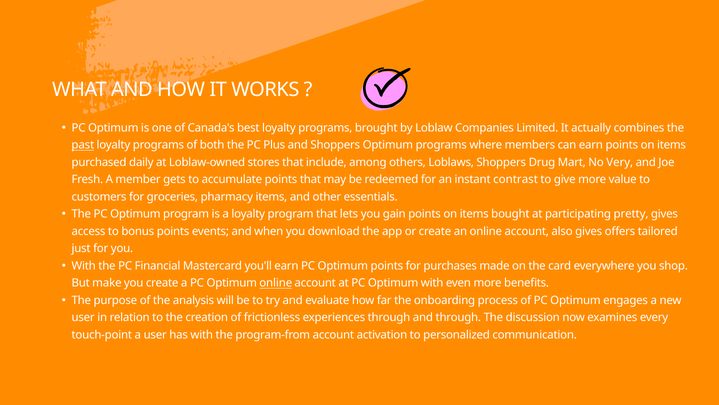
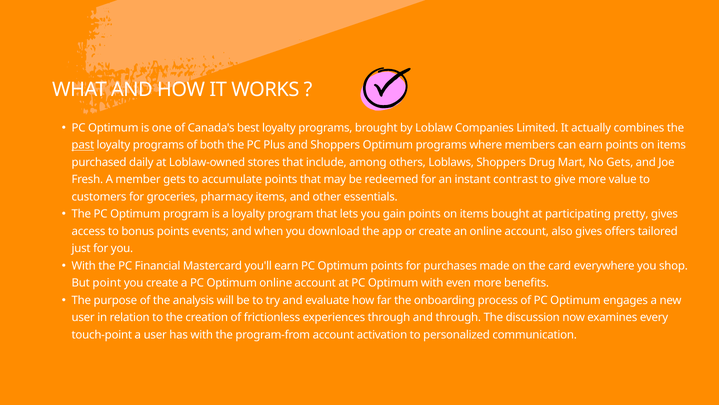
No Very: Very -> Gets
make: make -> point
online at (276, 283) underline: present -> none
